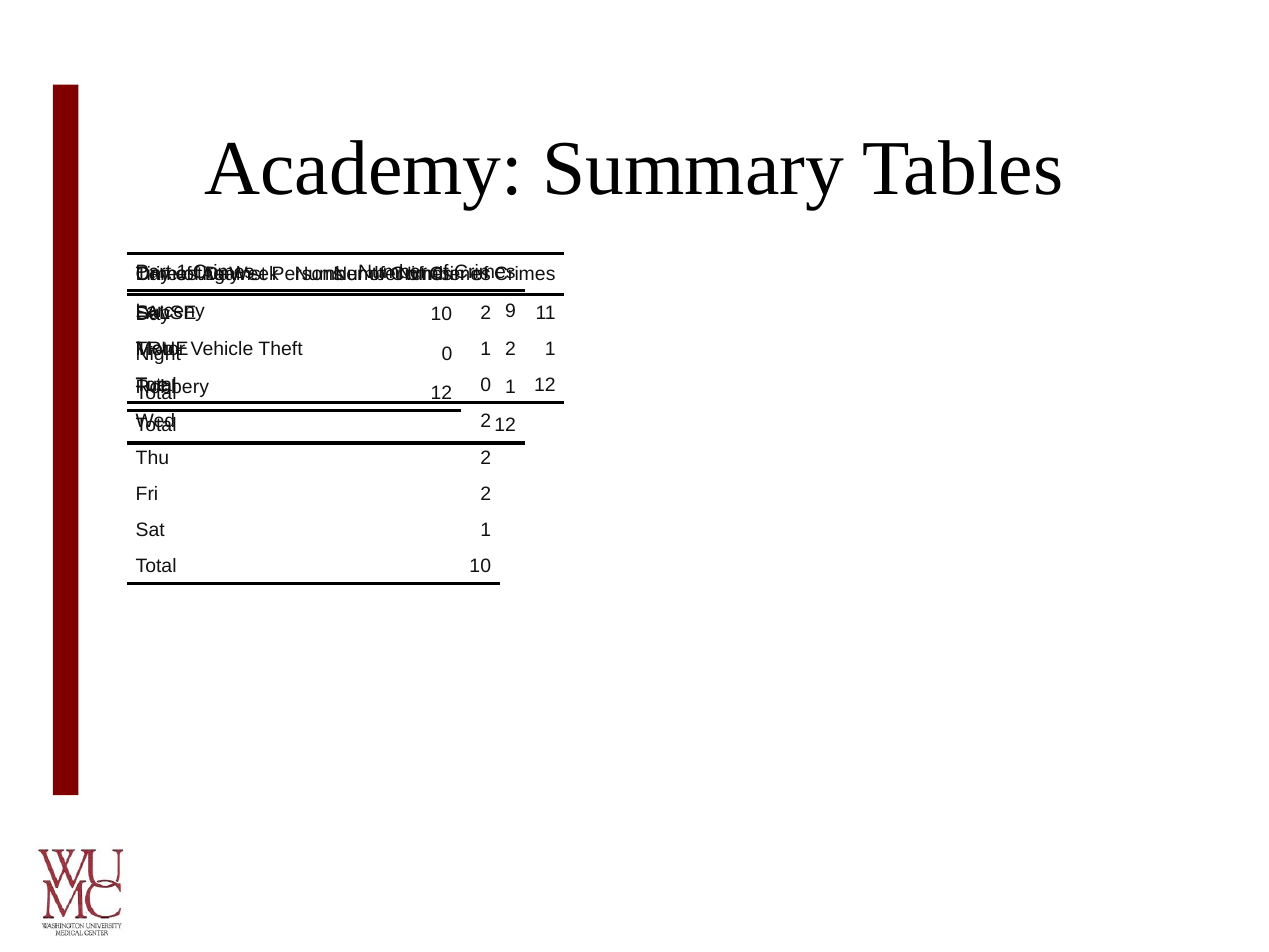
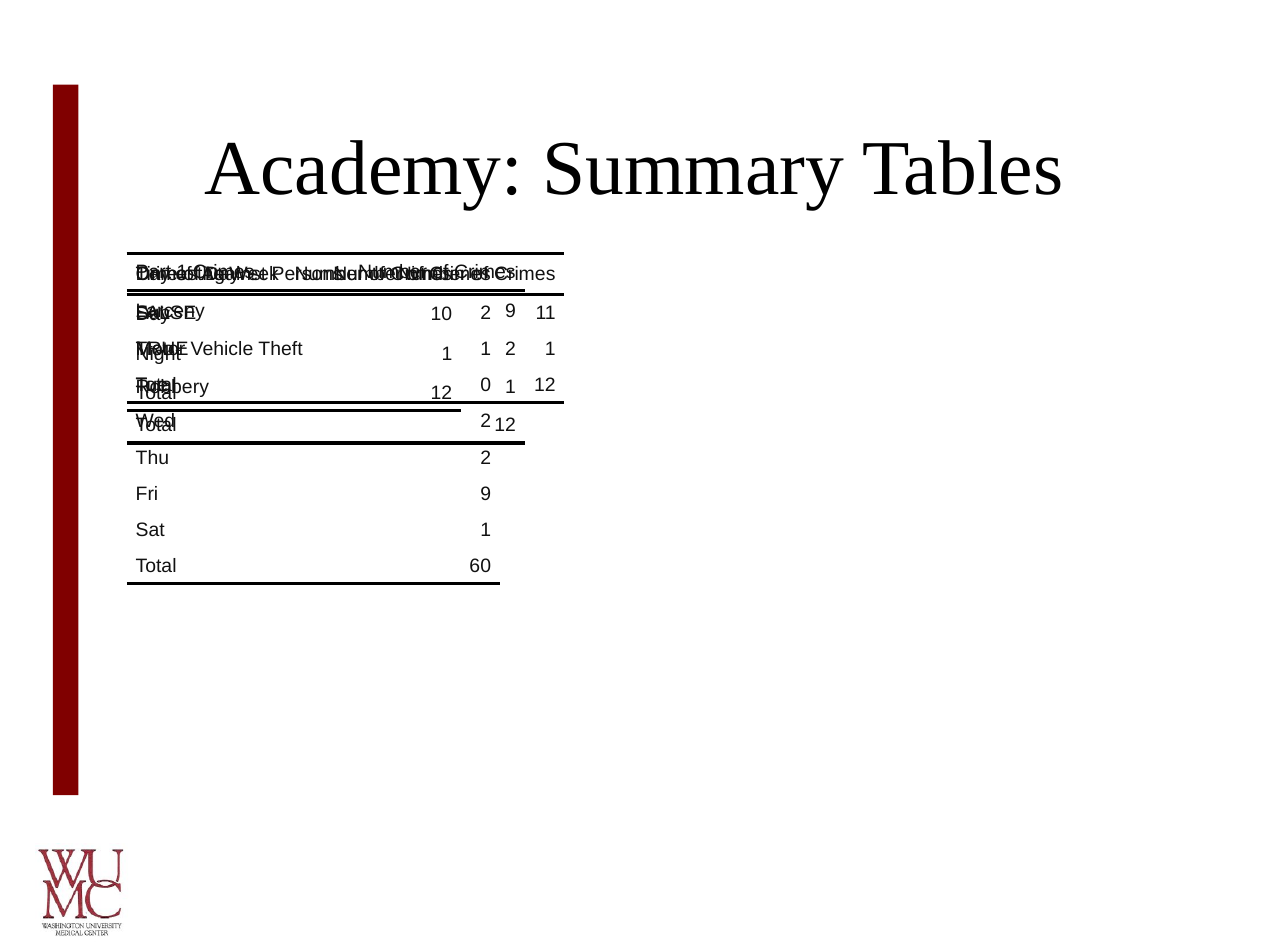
0 at (447, 354): 0 -> 1
Fri 2: 2 -> 9
Total 10: 10 -> 60
